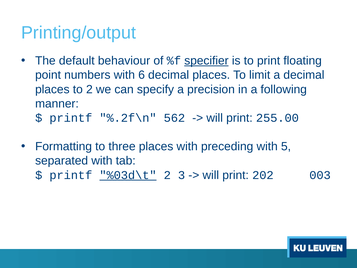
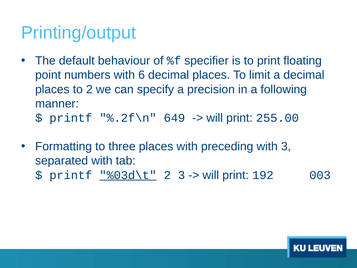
specifier underline: present -> none
562: 562 -> 649
with 5: 5 -> 3
202: 202 -> 192
